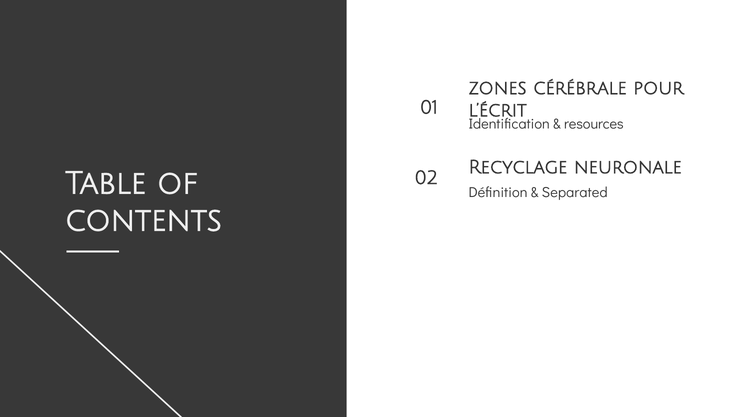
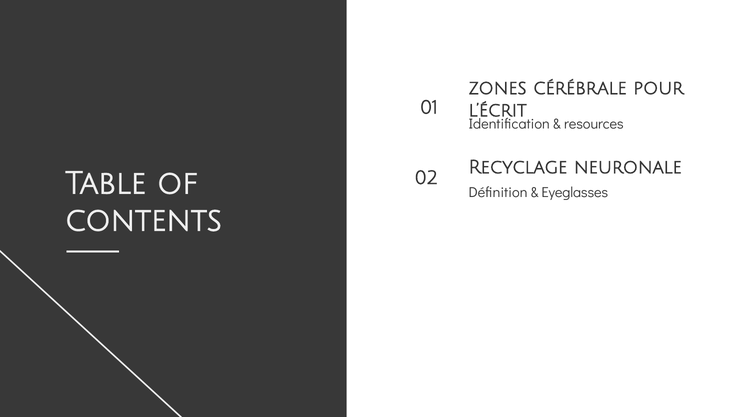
Separated: Separated -> Eyeglasses
